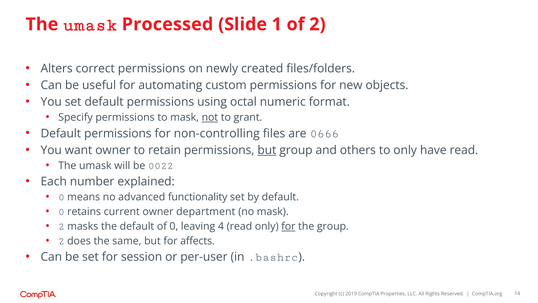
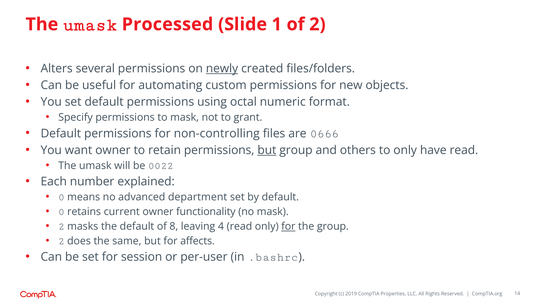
correct: correct -> several
newly underline: none -> present
not underline: present -> none
functionality: functionality -> department
department: department -> functionality
of 0: 0 -> 8
